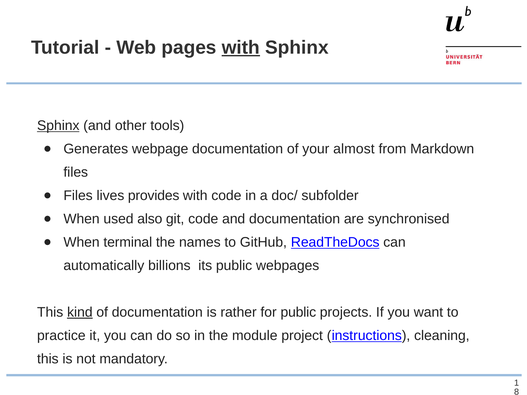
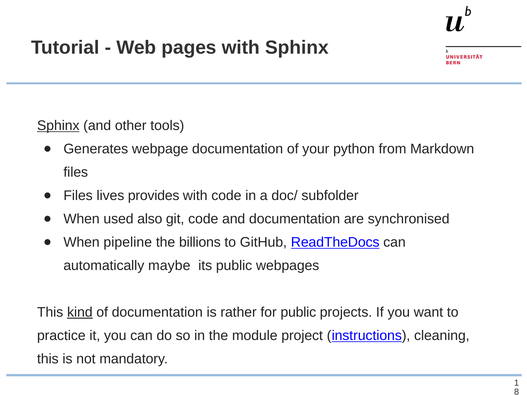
with at (241, 48) underline: present -> none
almost: almost -> python
terminal: terminal -> pipeline
names: names -> billions
billions: billions -> maybe
